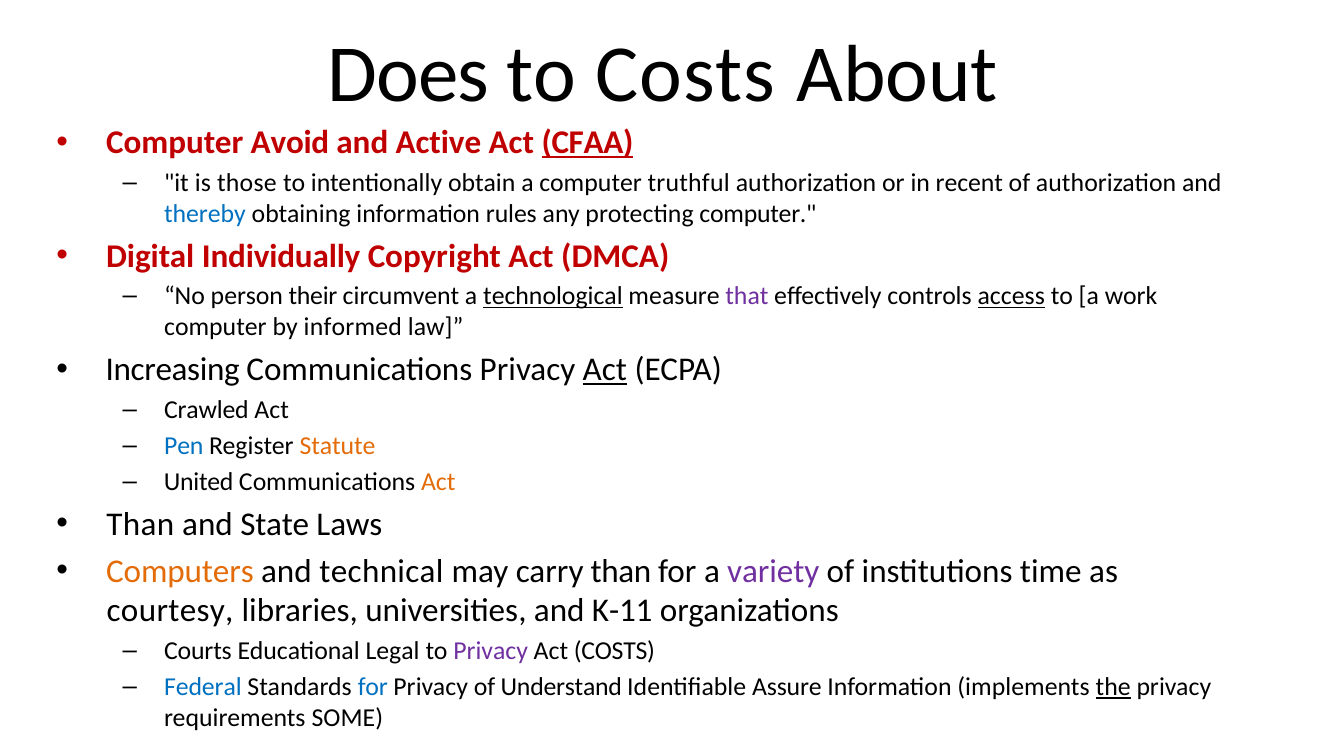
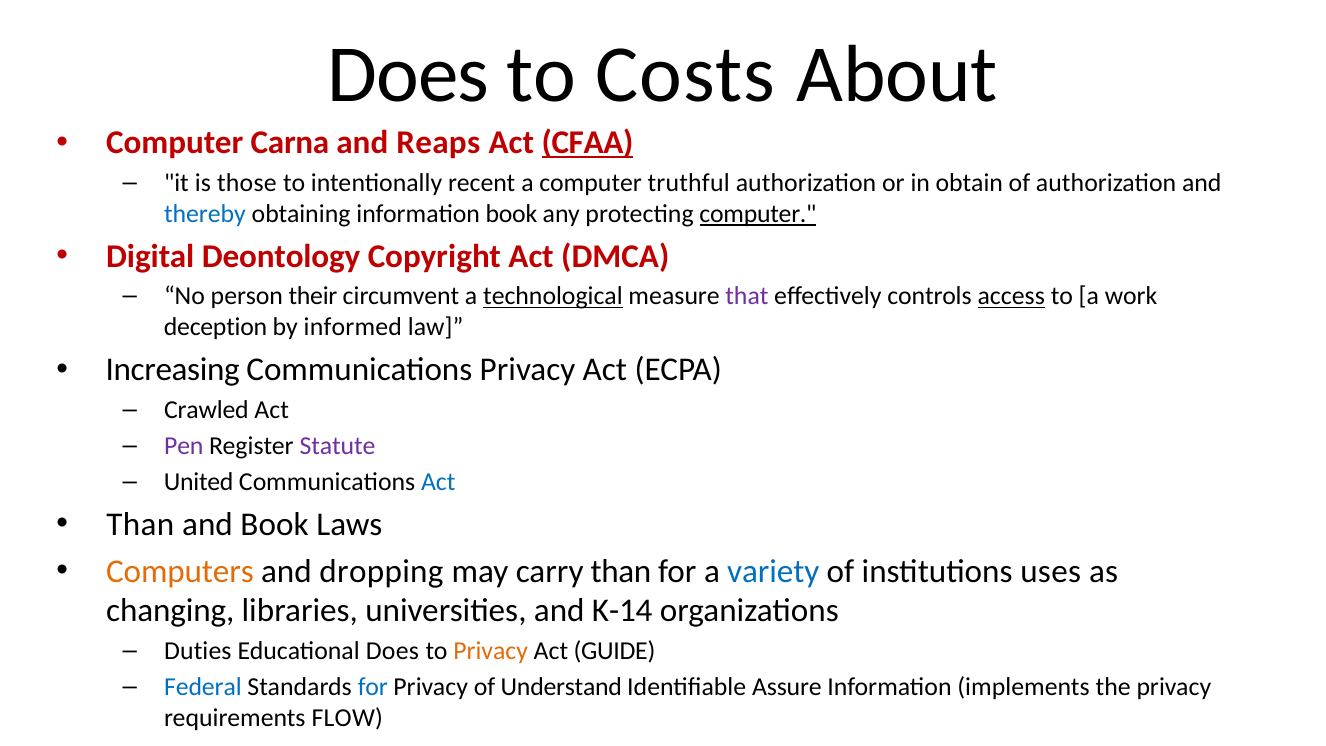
Avoid: Avoid -> Carna
Active: Active -> Reaps
obtain: obtain -> recent
recent: recent -> obtain
information rules: rules -> book
computer at (758, 214) underline: none -> present
Individually: Individually -> Deontology
computer at (215, 327): computer -> deception
Act at (605, 370) underline: present -> none
Pen colour: blue -> purple
Statute colour: orange -> purple
Act at (438, 482) colour: orange -> blue
and State: State -> Book
technical: technical -> dropping
variety colour: purple -> blue
time: time -> uses
courtesy: courtesy -> changing
K-11: K-11 -> K-14
Courts: Courts -> Duties
Educational Legal: Legal -> Does
Privacy at (491, 651) colour: purple -> orange
Act COSTS: COSTS -> GUIDE
the underline: present -> none
SOME: SOME -> FLOW
